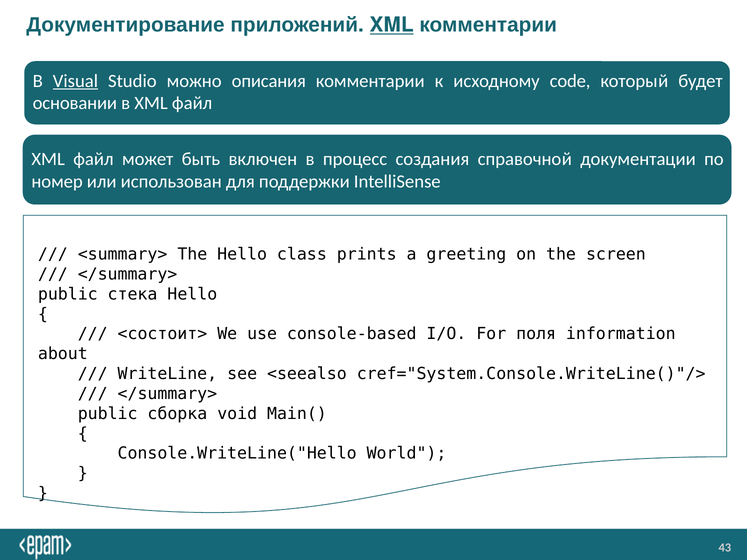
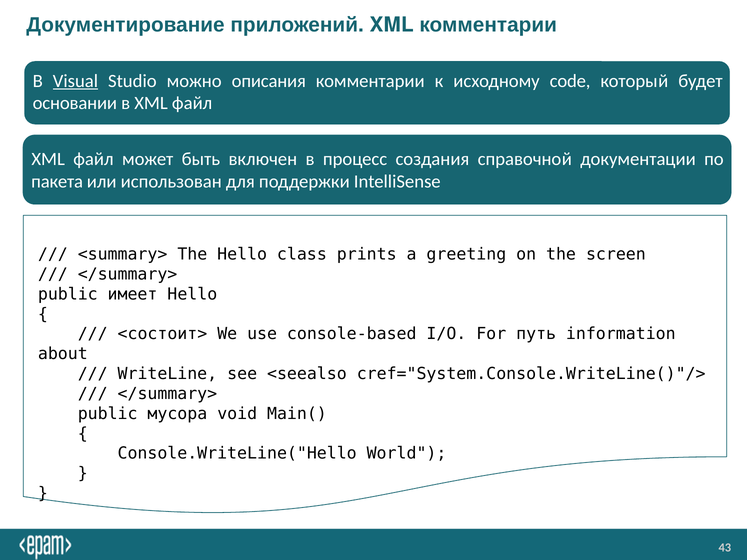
XML at (392, 25) underline: present -> none
номер: номер -> пакета
стека: стека -> имеет
поля: поля -> путь
сборка: сборка -> мусора
